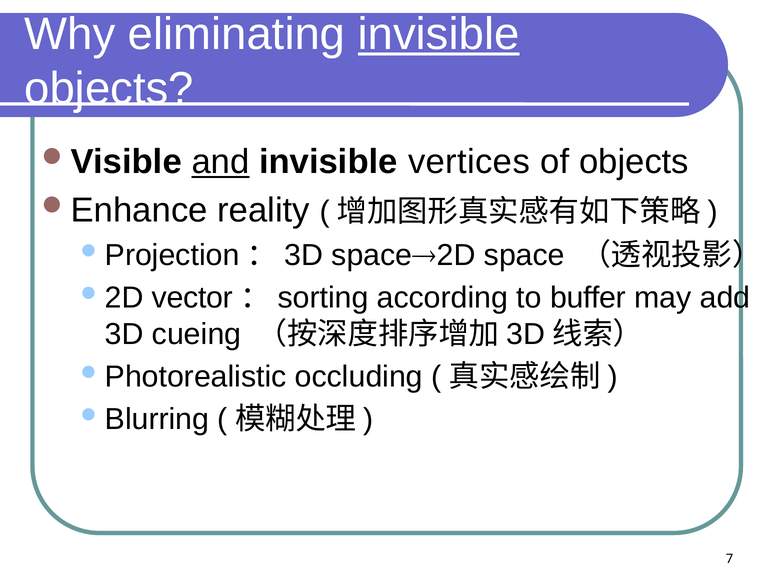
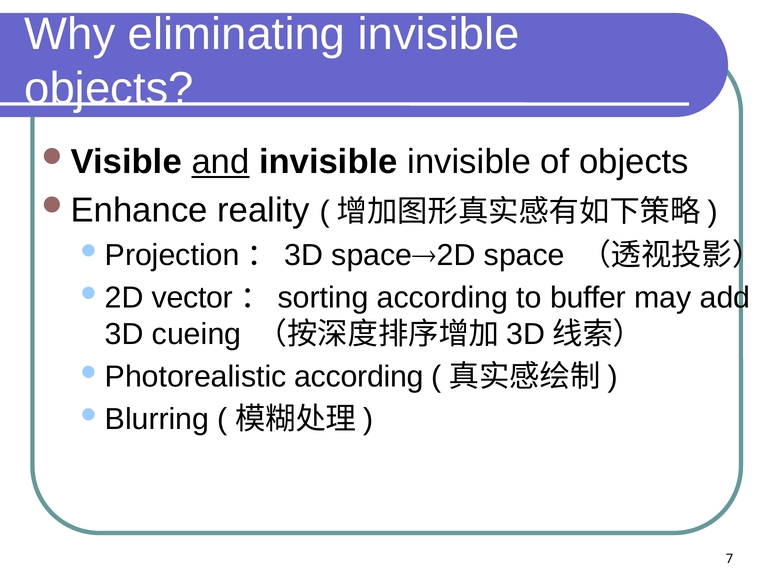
invisible at (439, 34) underline: present -> none
invisible vertices: vertices -> invisible
Photorealistic occluding: occluding -> according
